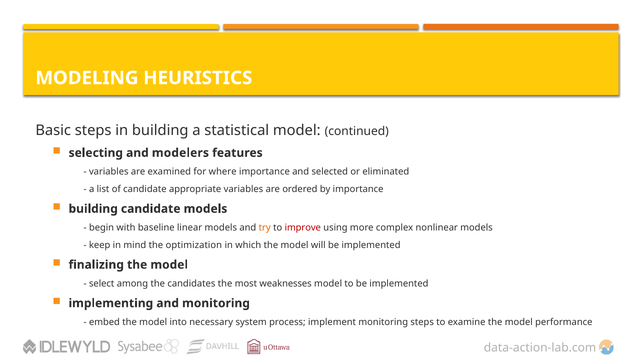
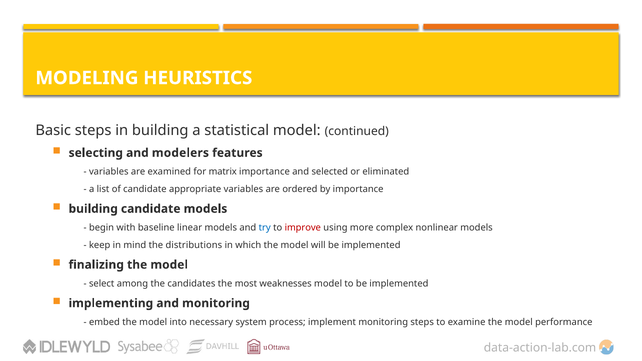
where: where -> matrix
try colour: orange -> blue
optimization: optimization -> distributions
